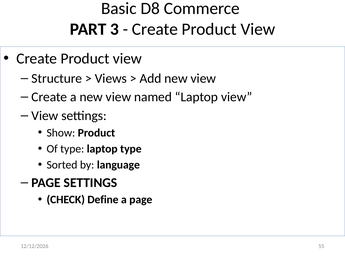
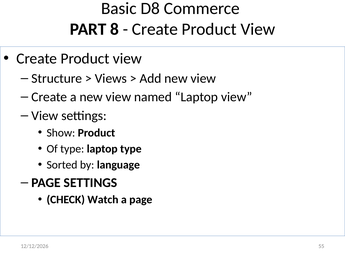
3: 3 -> 8
Define: Define -> Watch
